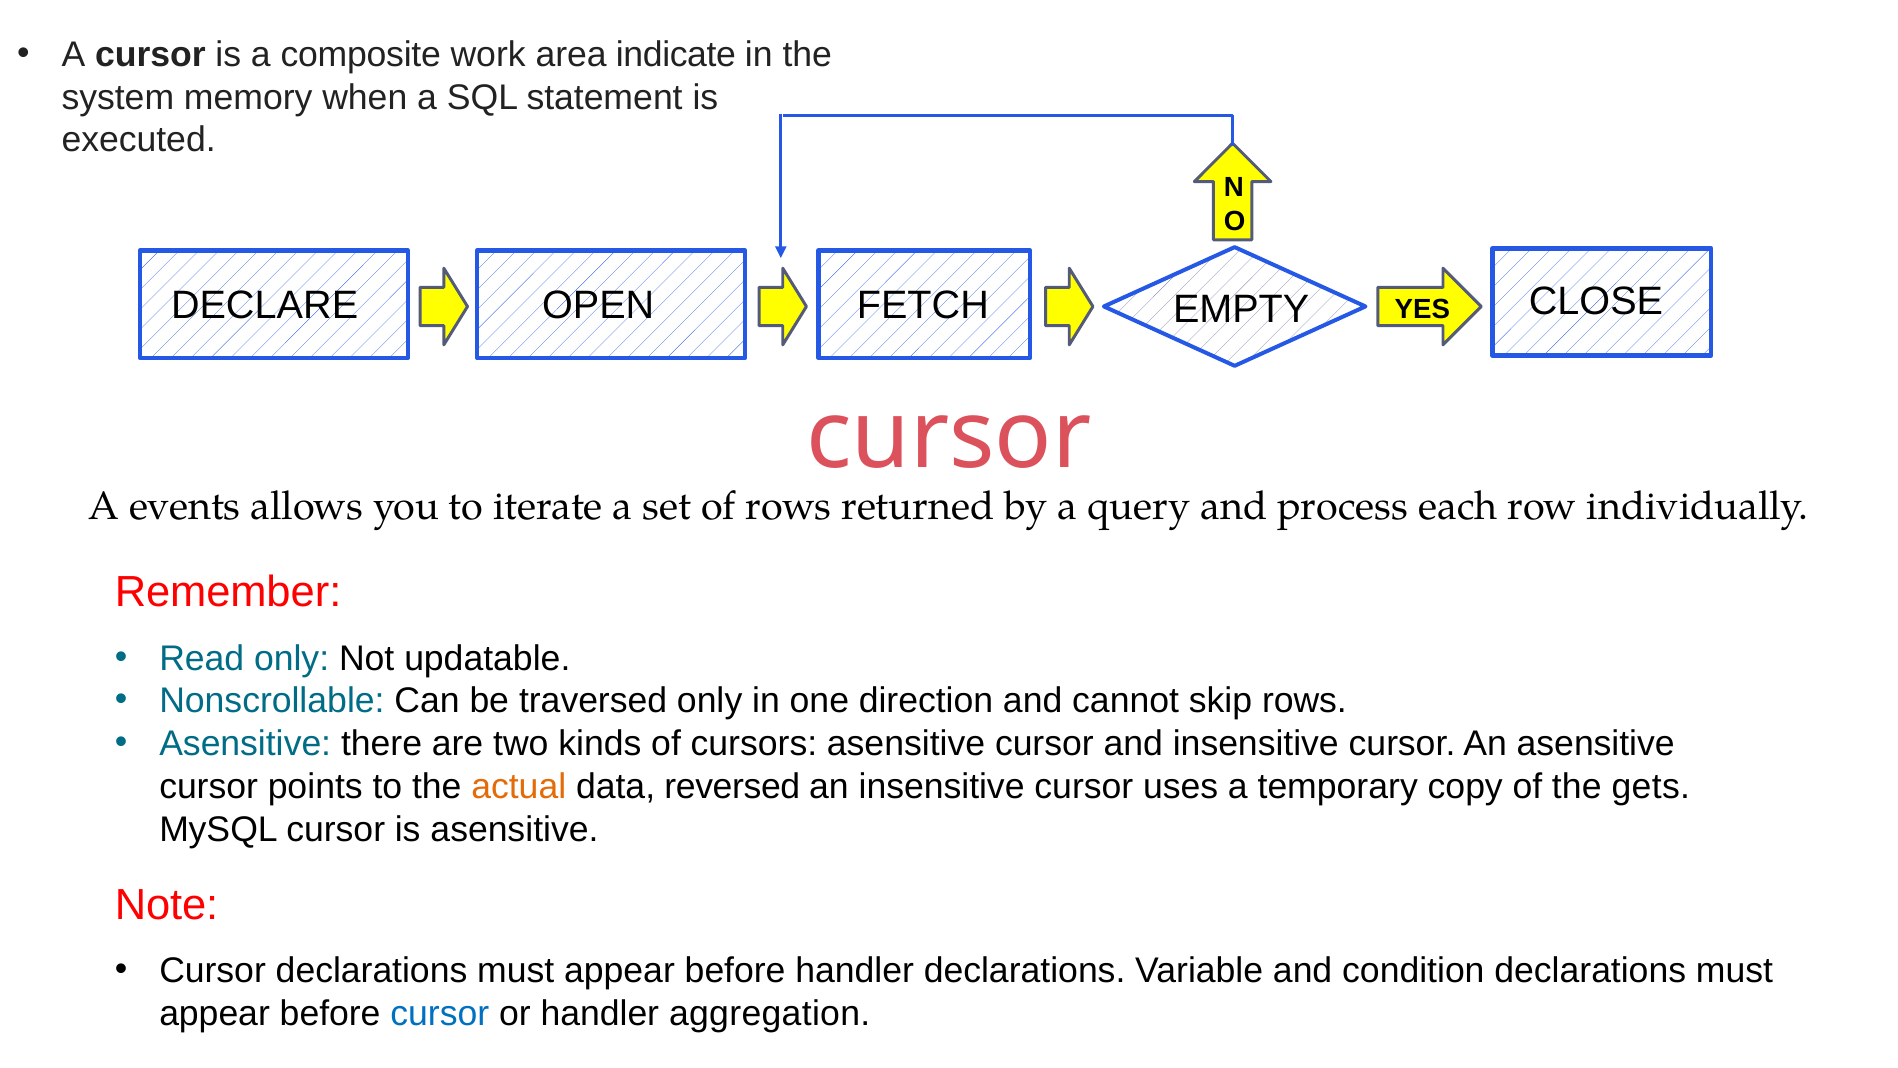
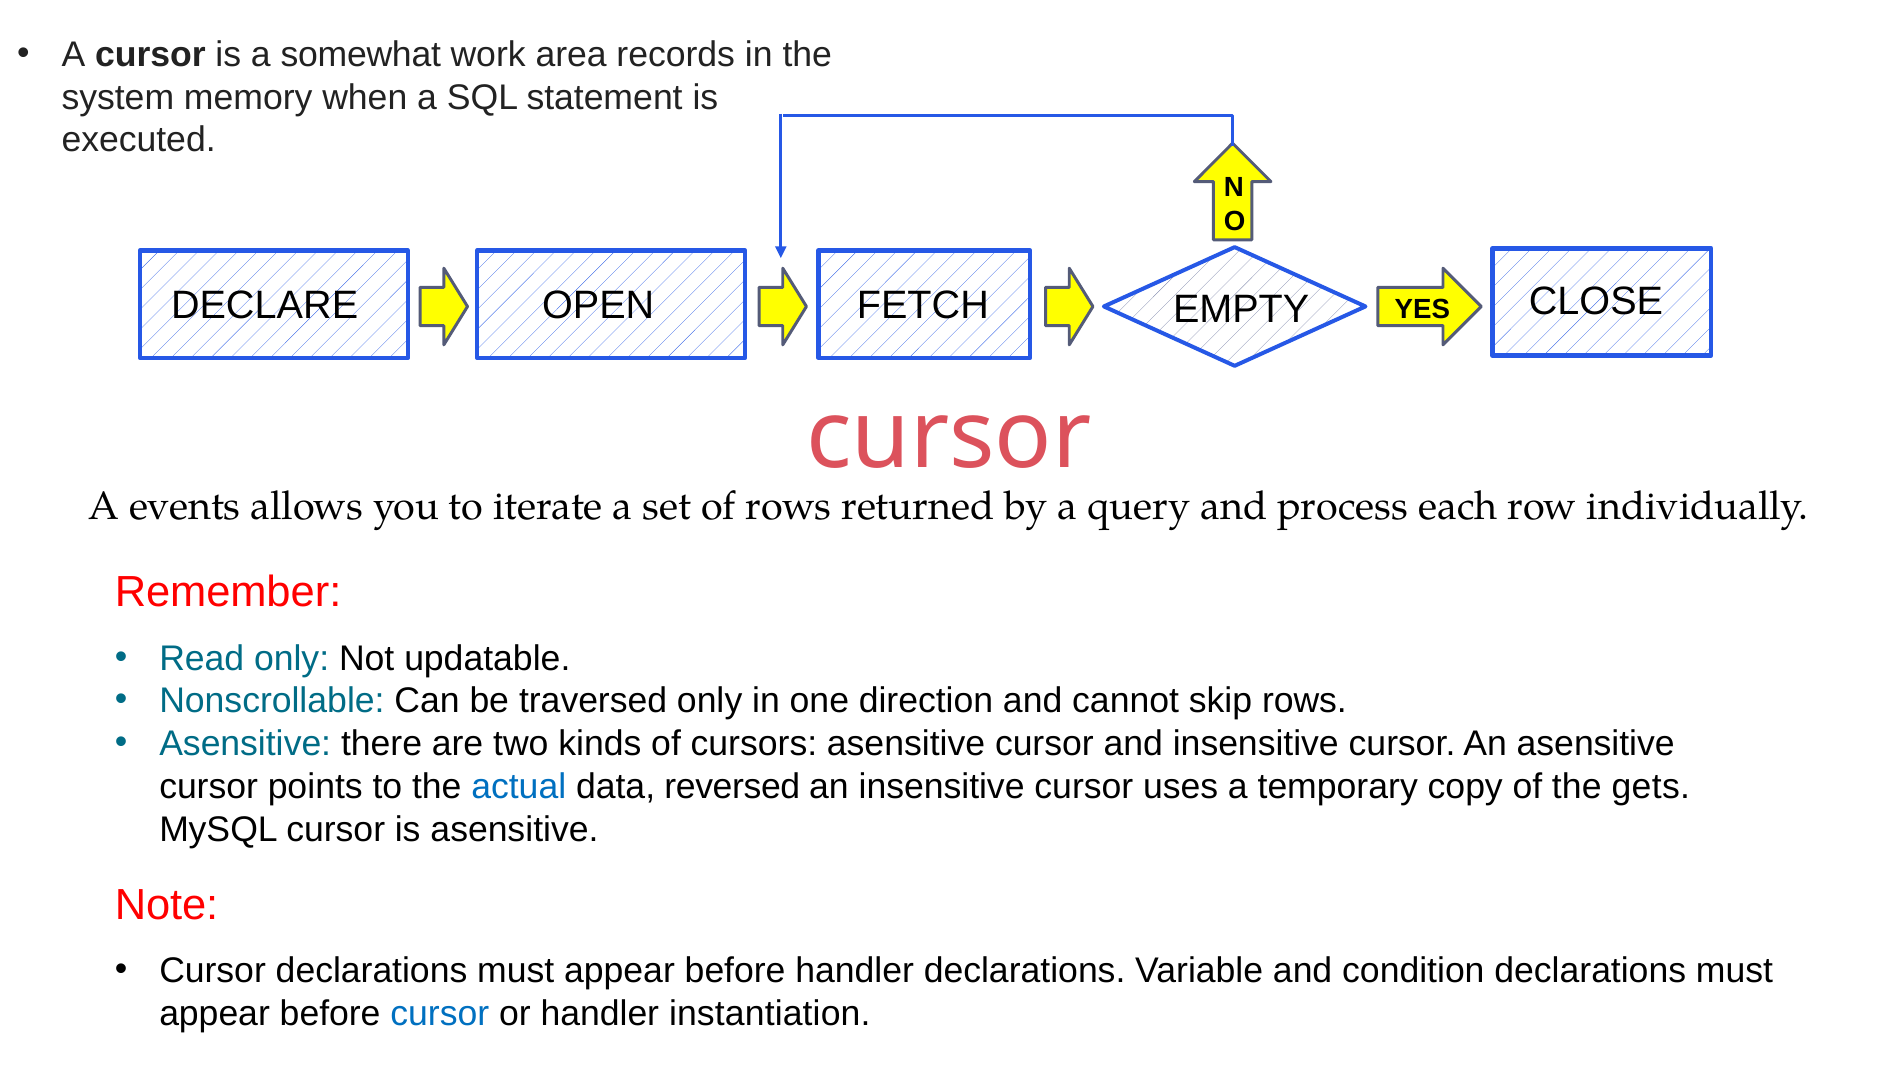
composite: composite -> somewhat
indicate: indicate -> records
actual colour: orange -> blue
aggregation: aggregation -> instantiation
